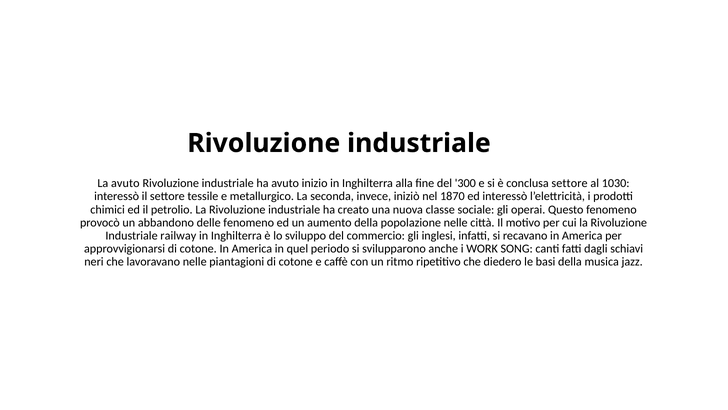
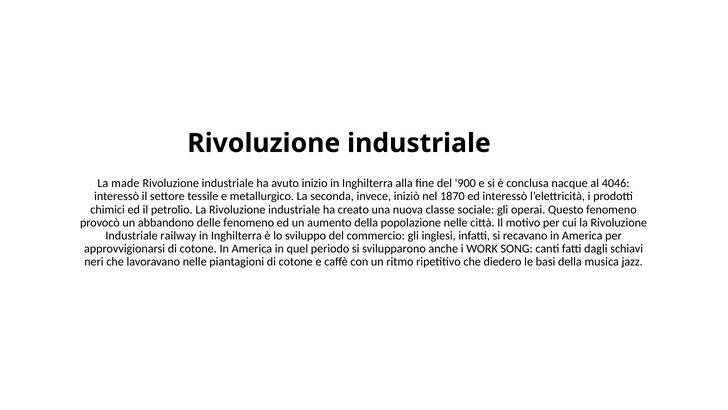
La avuto: avuto -> made
300: 300 -> 900
conclusa settore: settore -> nacque
1030: 1030 -> 4046
